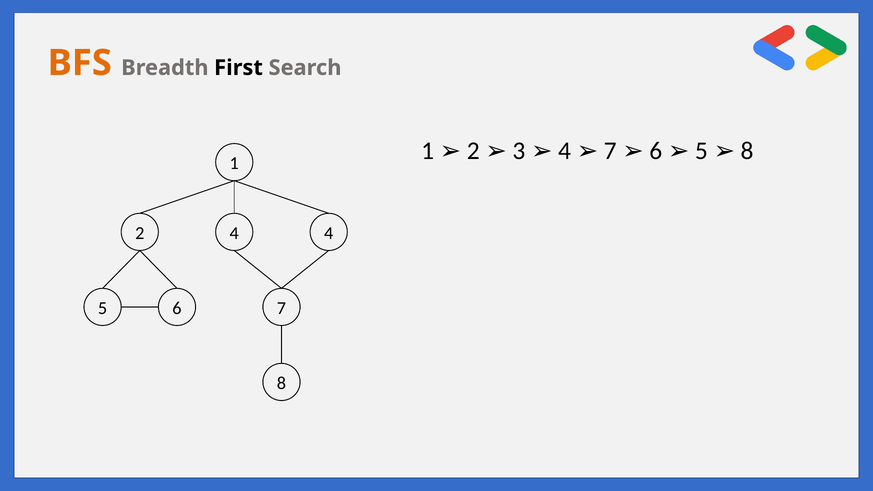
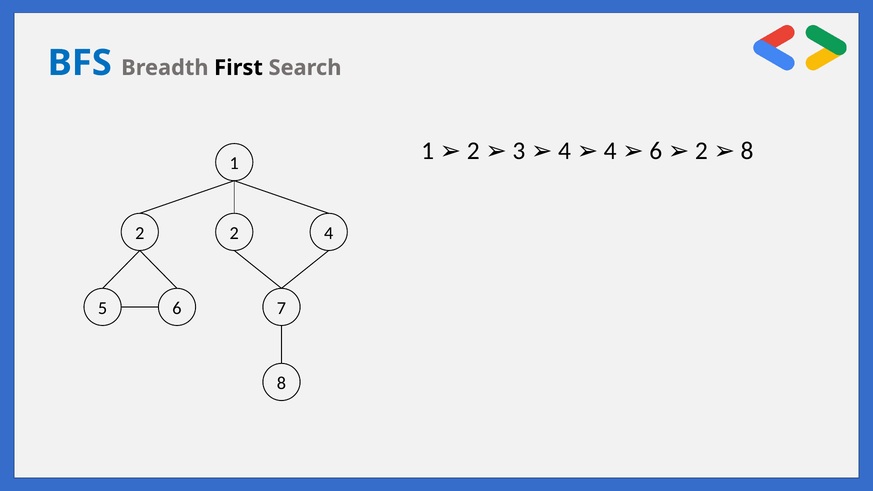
BFS colour: orange -> blue
4 7: 7 -> 4
6 5: 5 -> 2
2 4: 4 -> 2
